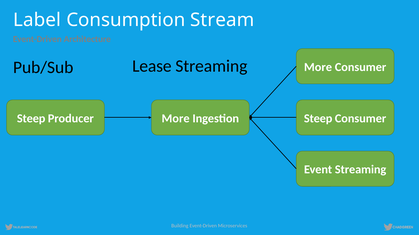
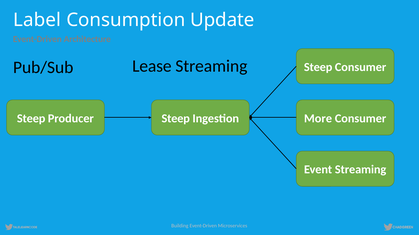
Stream: Stream -> Update
More at (318, 67): More -> Steep
Producer More: More -> Steep
Steep at (318, 119): Steep -> More
